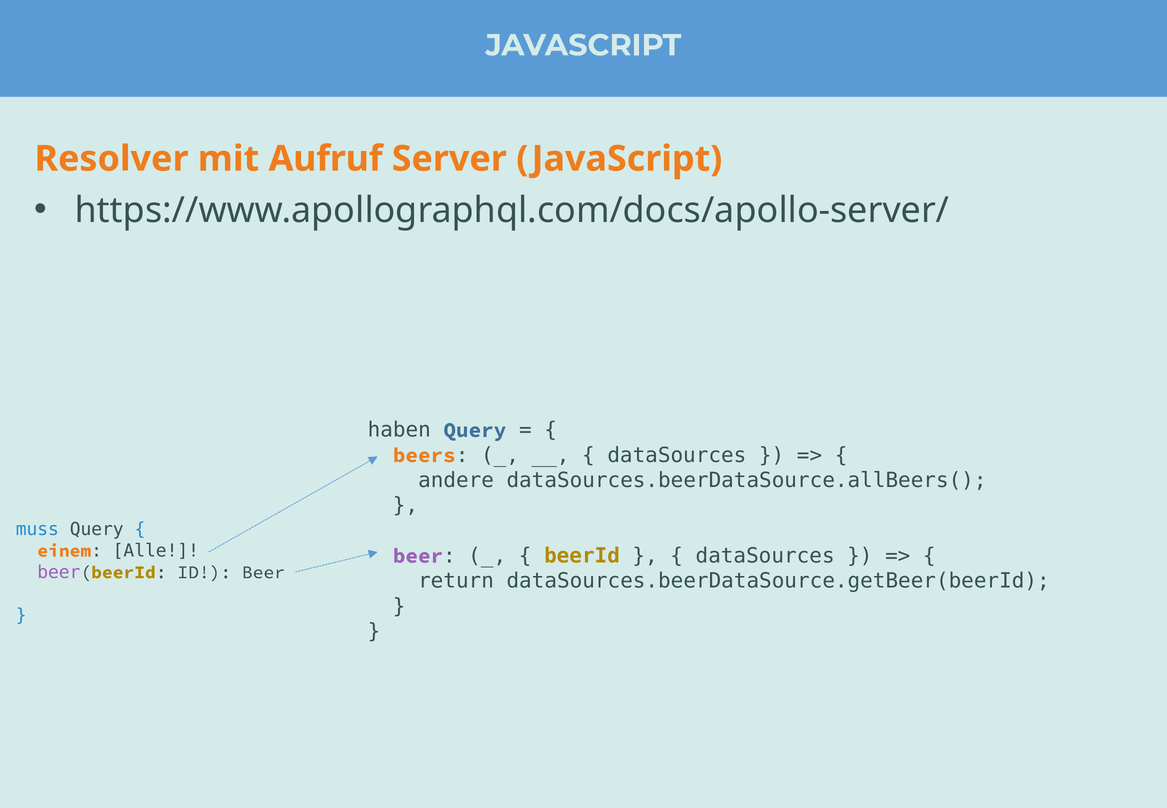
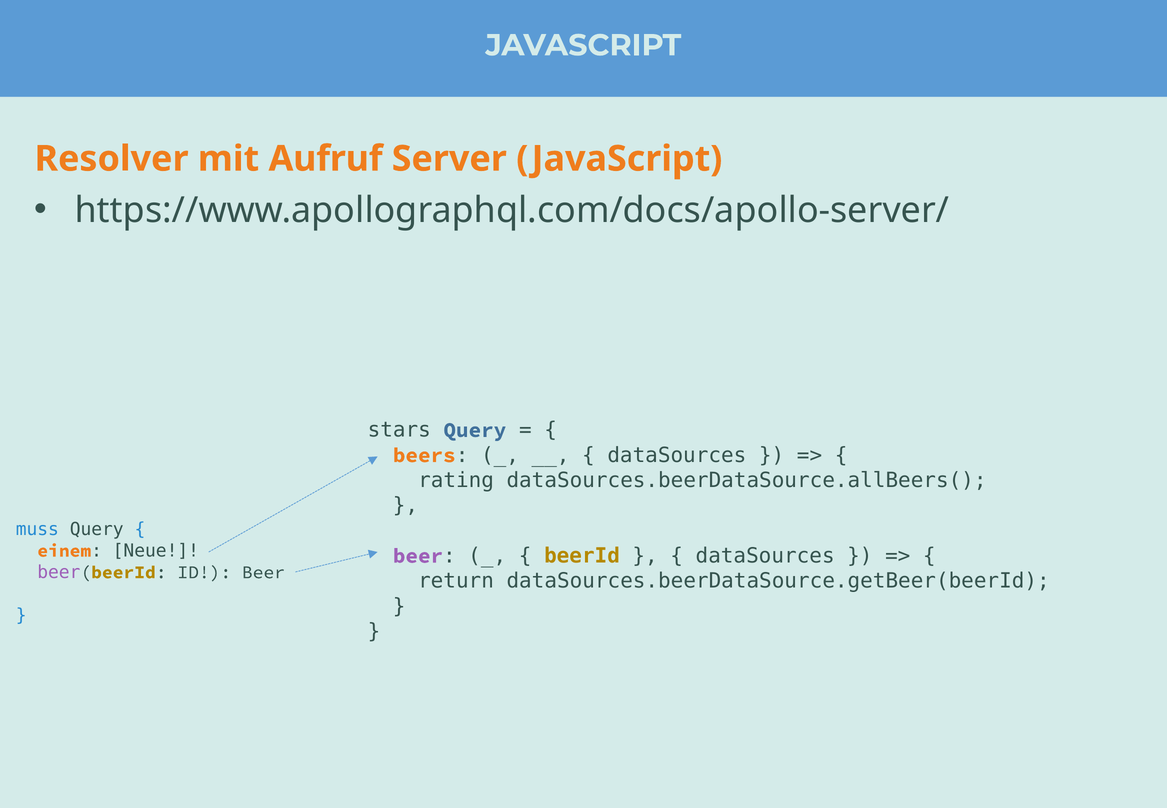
haben: haben -> stars
andere: andere -> rating
Alle: Alle -> Neue
